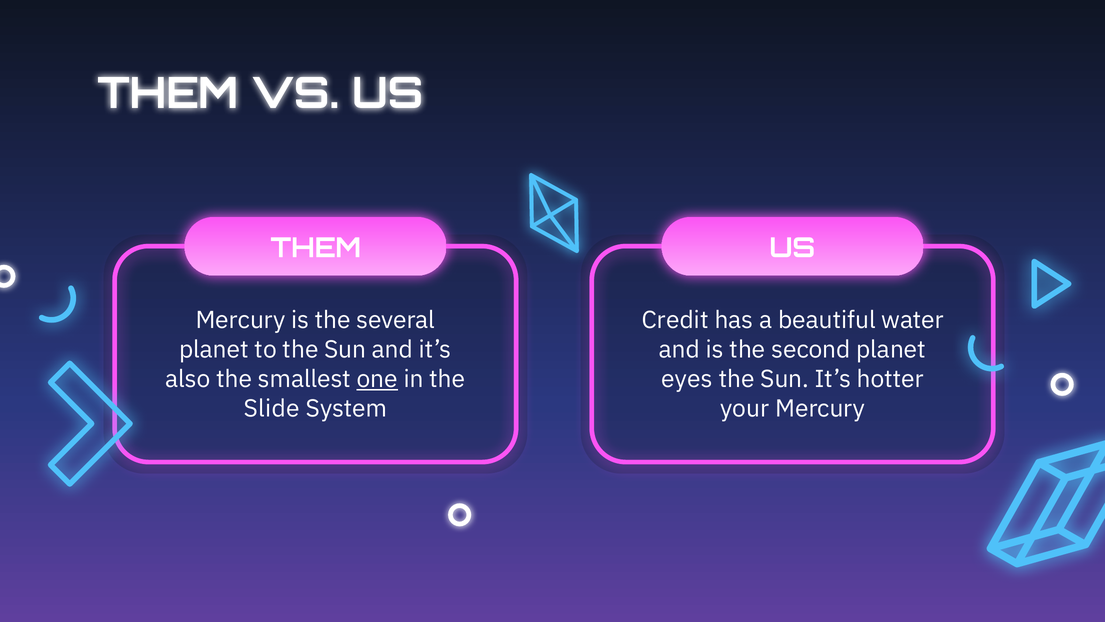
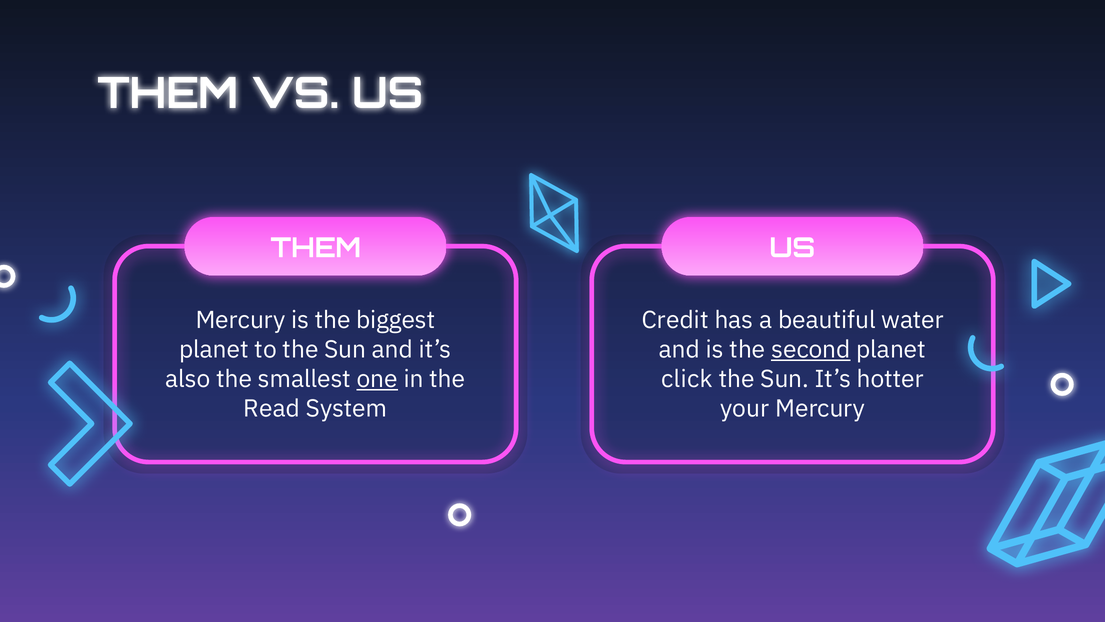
several: several -> biggest
second underline: none -> present
eyes: eyes -> click
Slide: Slide -> Read
